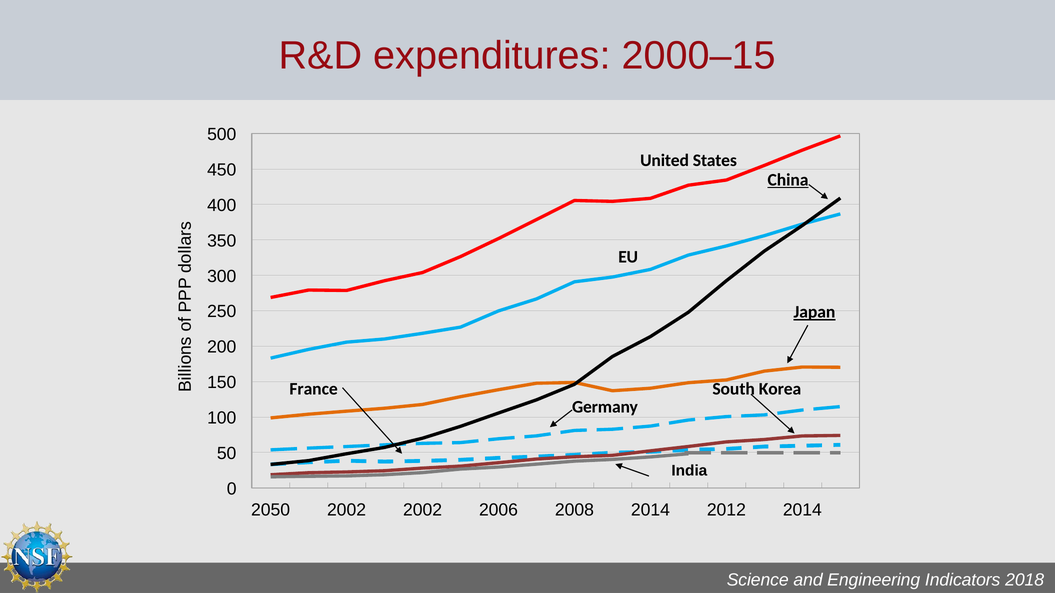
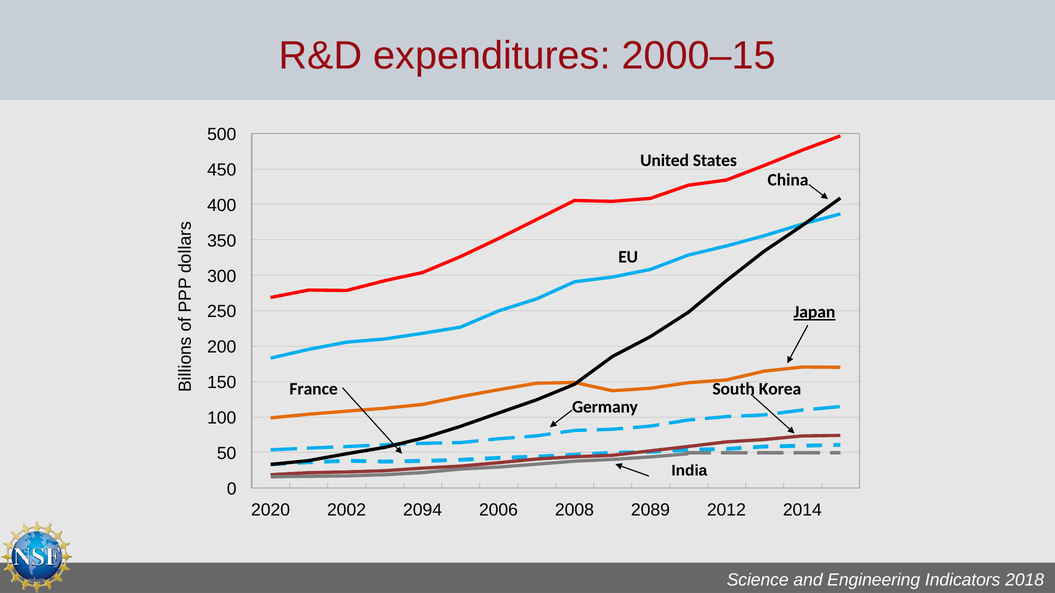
China underline: present -> none
2050: 2050 -> 2020
2002 2002: 2002 -> 2094
2008 2014: 2014 -> 2089
